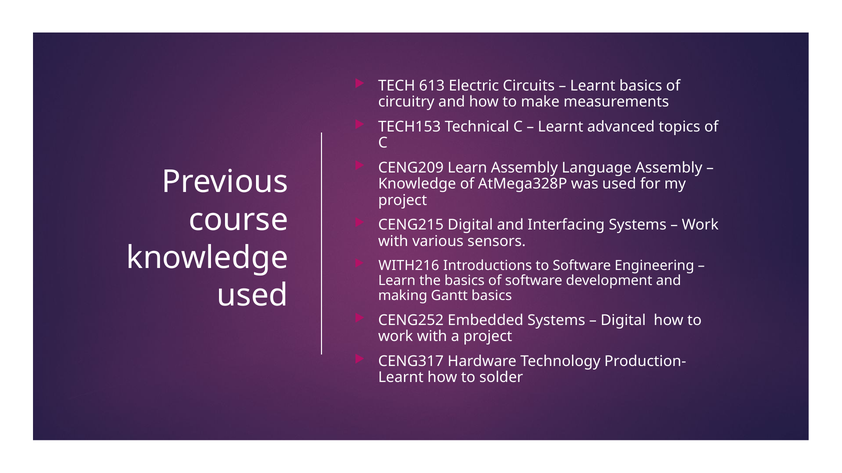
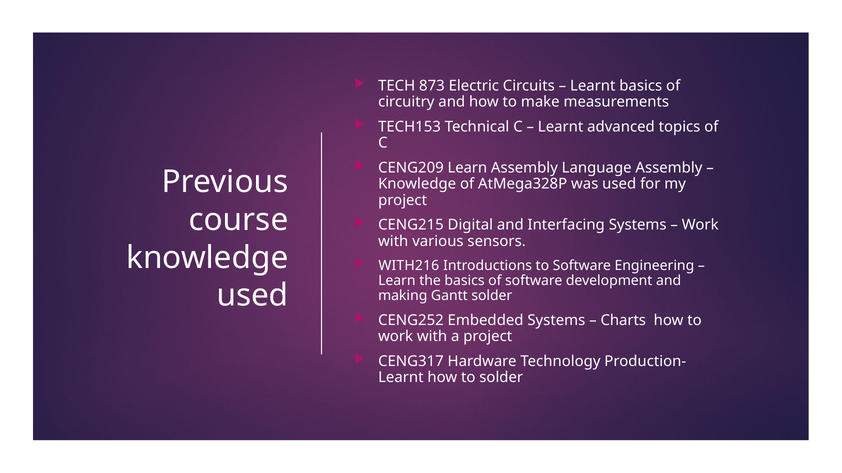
613: 613 -> 873
Gantt basics: basics -> solder
Digital at (623, 321): Digital -> Charts
